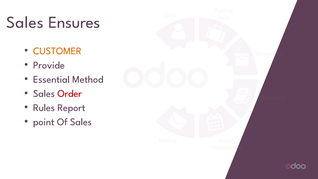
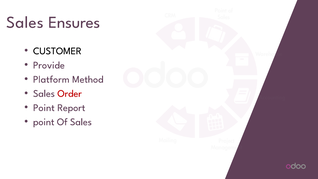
CUSTOMER colour: orange -> black
Essential: Essential -> Platform
Rules at (44, 108): Rules -> Point
